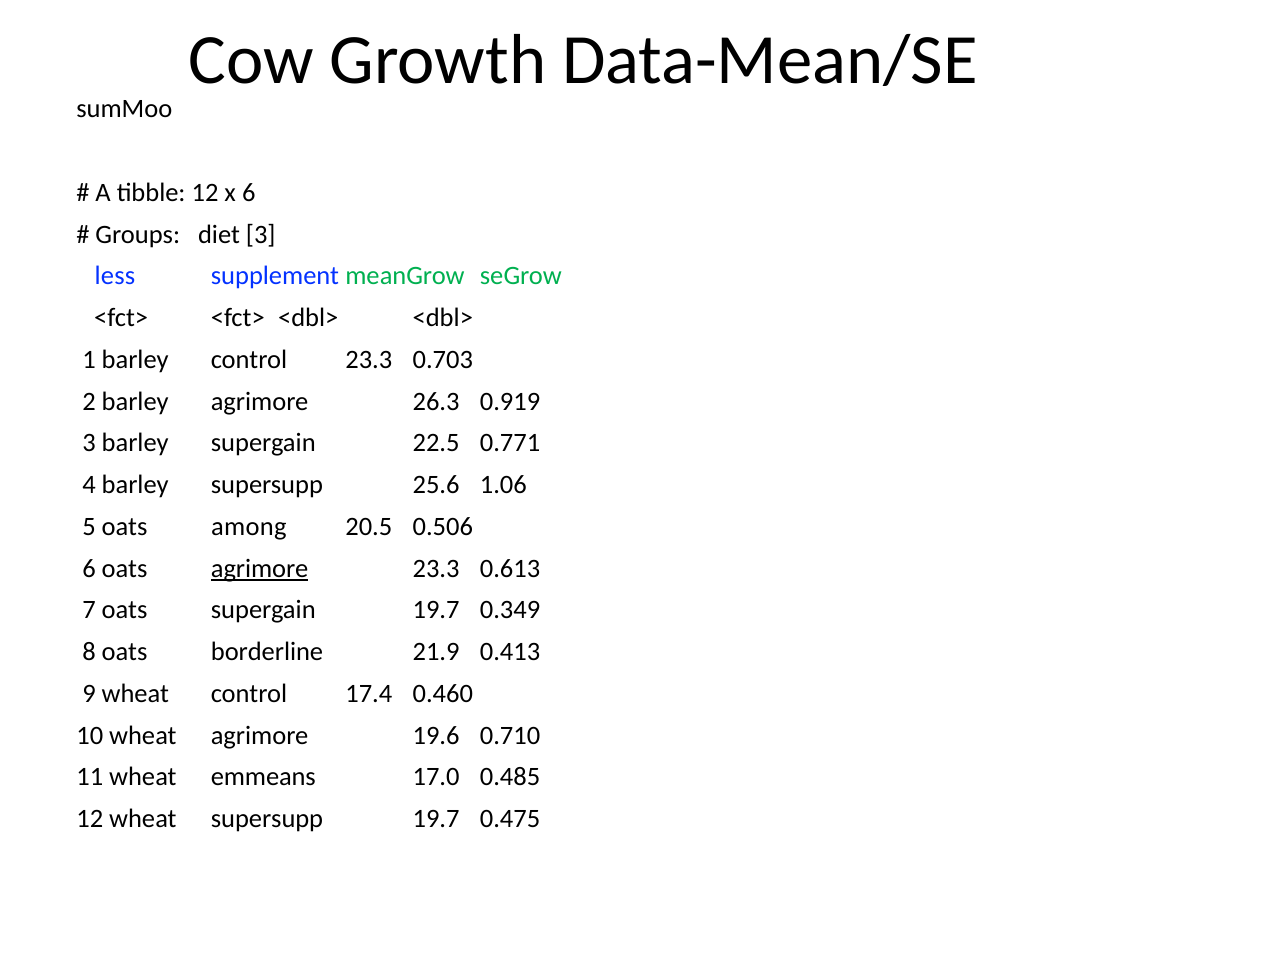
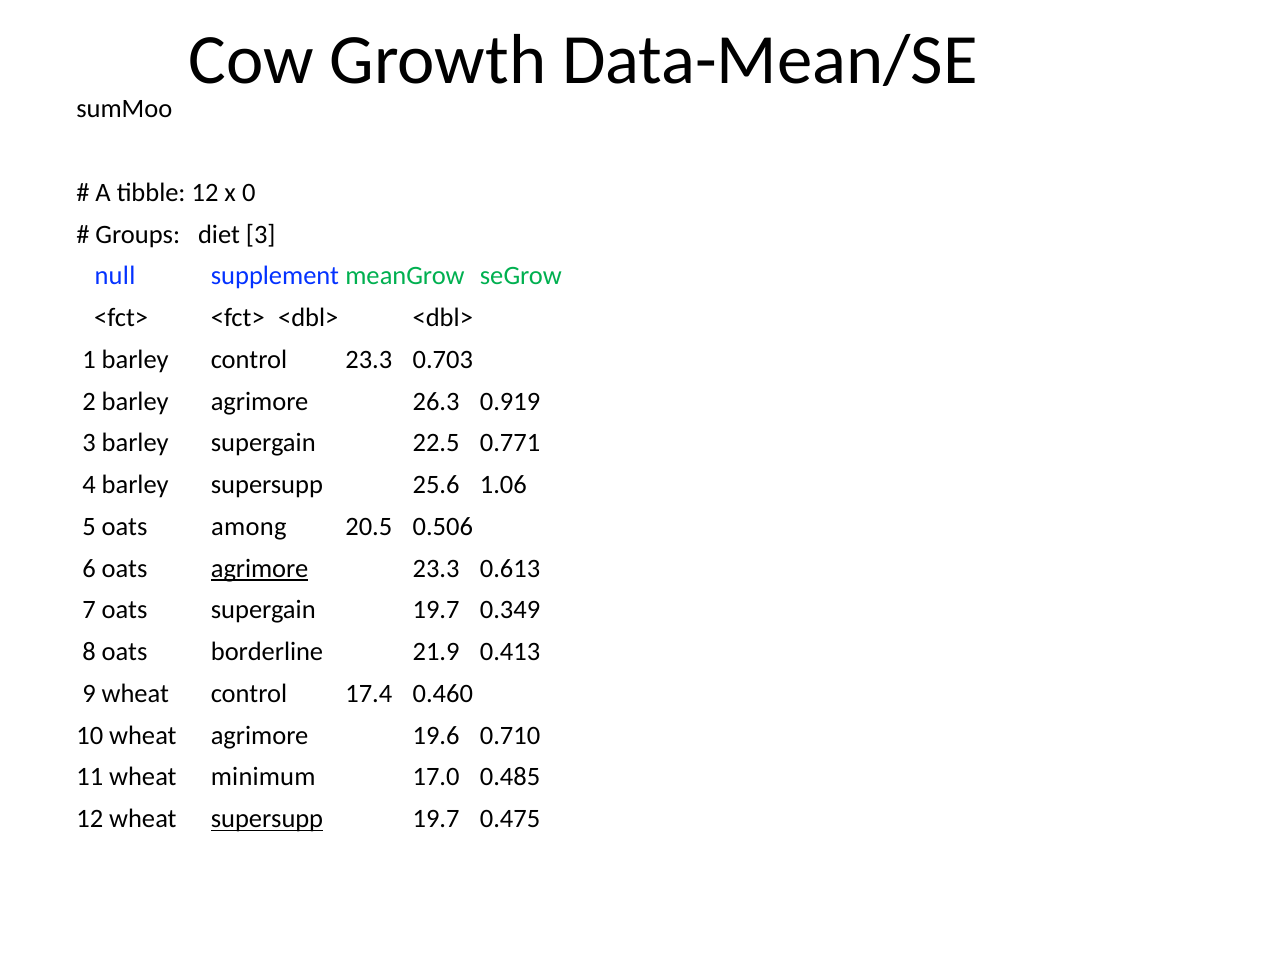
x 6: 6 -> 0
less: less -> null
emmeans: emmeans -> minimum
supersupp at (267, 819) underline: none -> present
